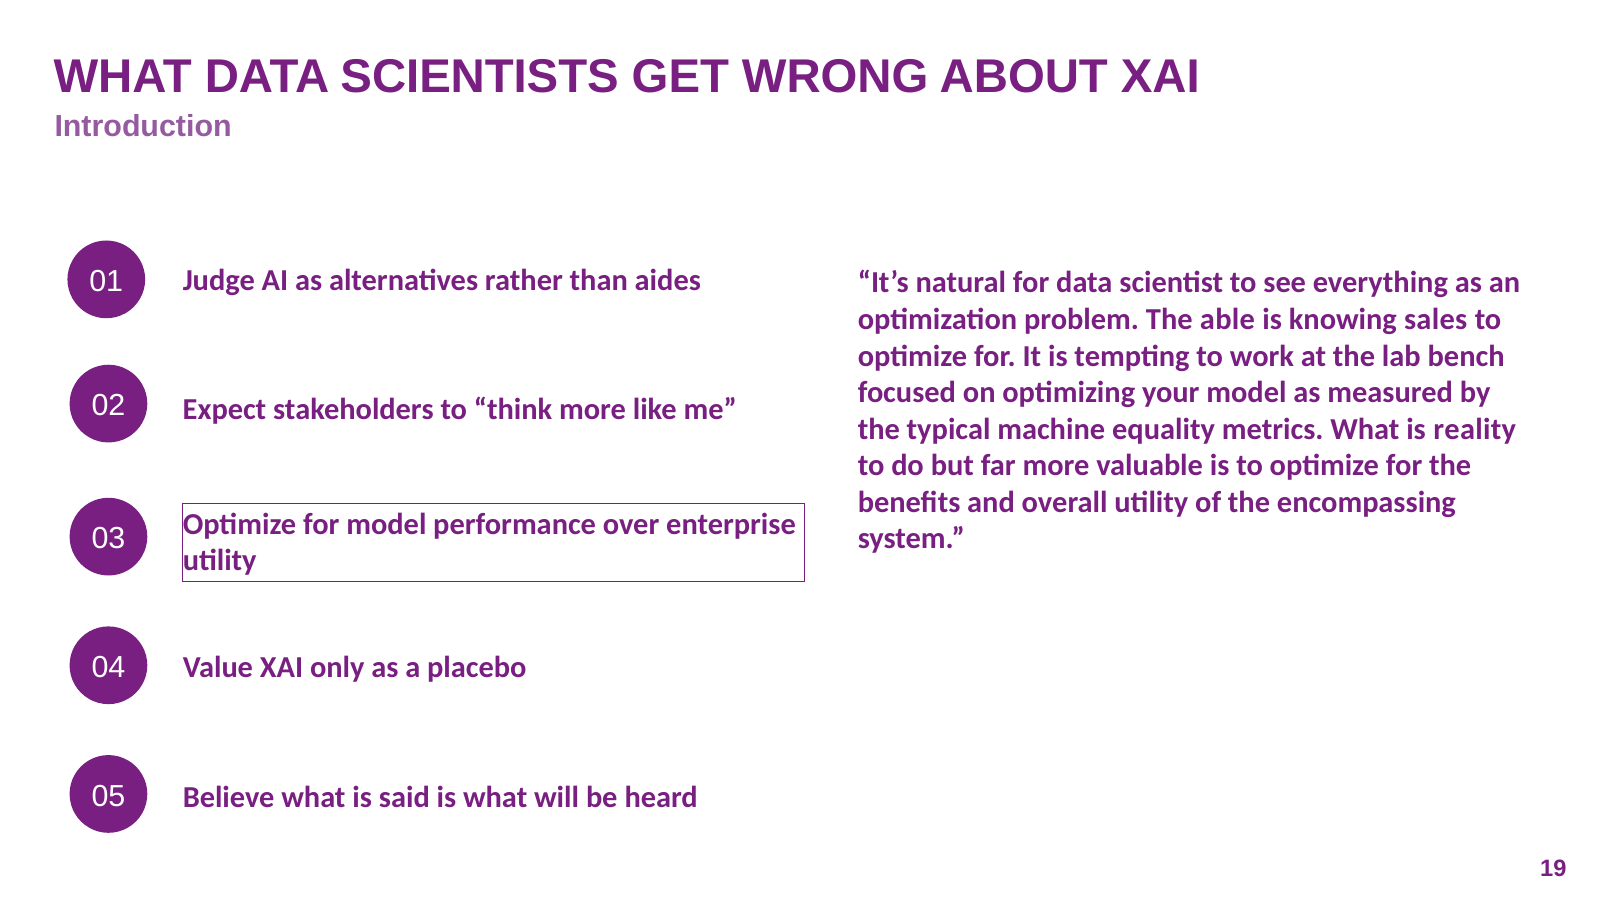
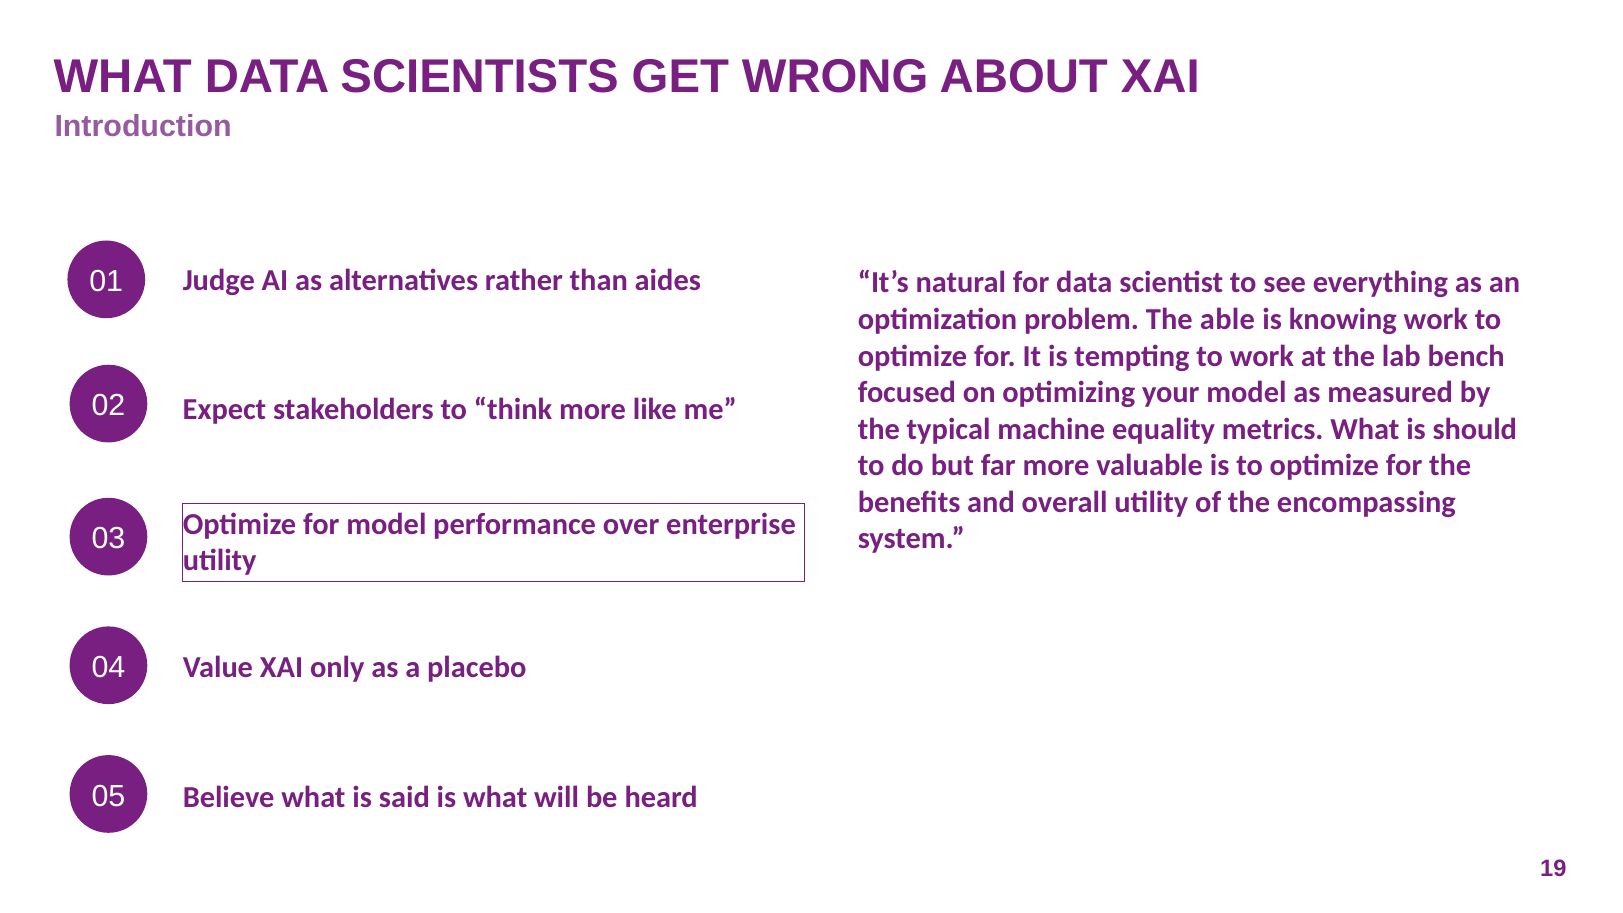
knowing sales: sales -> work
reality: reality -> should
